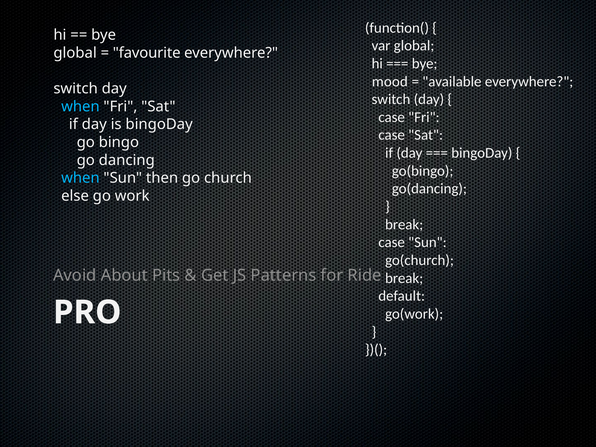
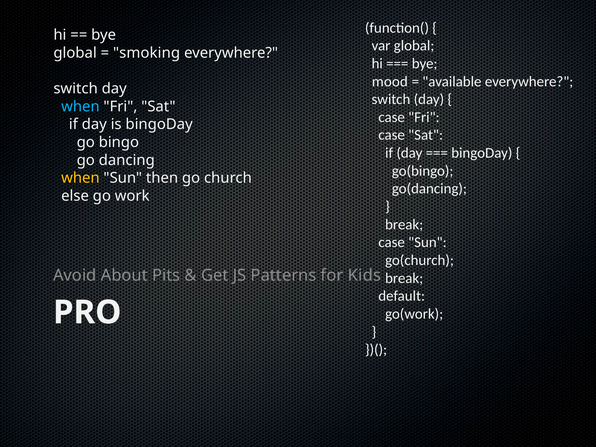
favourite: favourite -> smoking
when at (80, 178) colour: light blue -> yellow
Ride: Ride -> Kids
